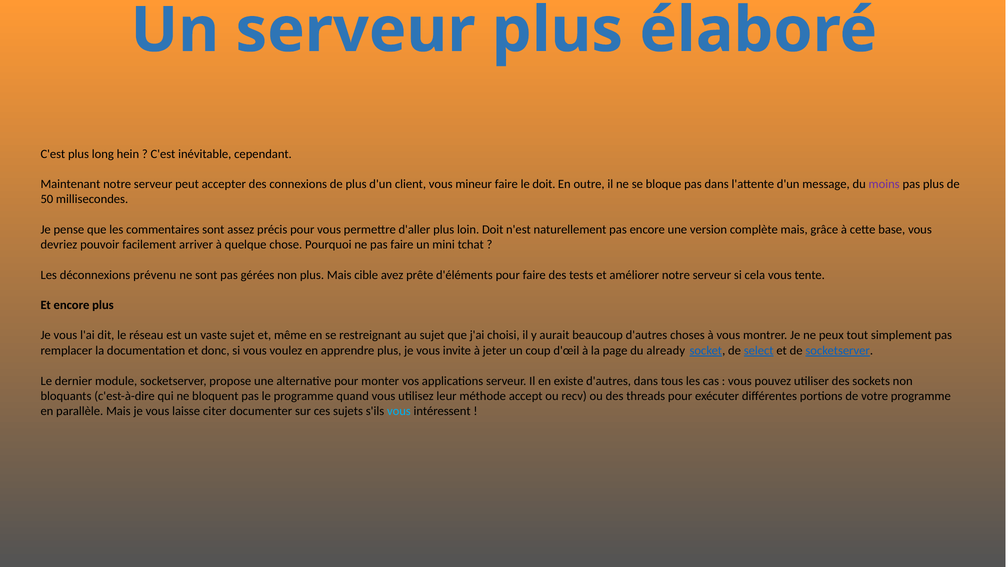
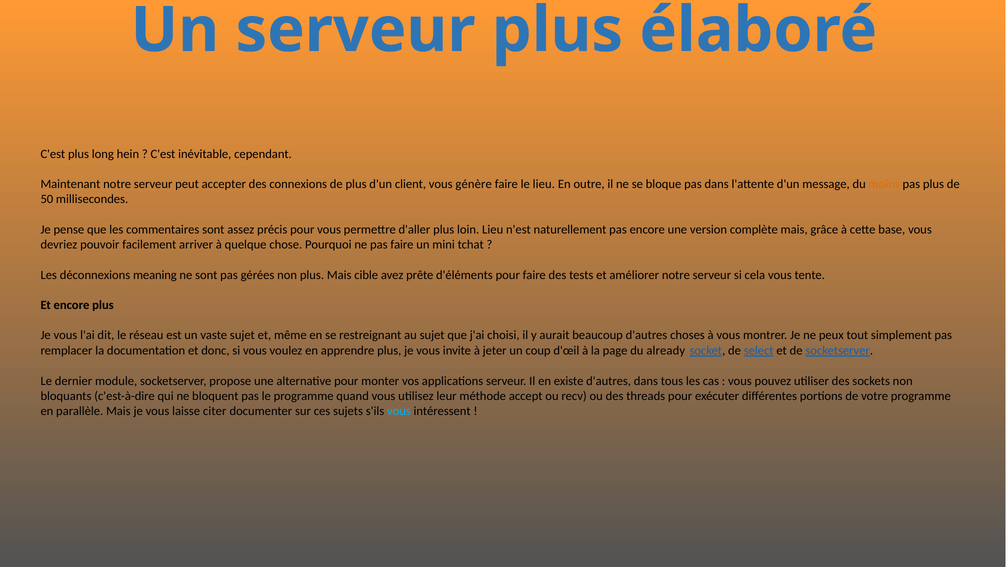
mineur: mineur -> génère
le doit: doit -> lieu
moins colour: purple -> orange
loin Doit: Doit -> Lieu
prévenu: prévenu -> meaning
